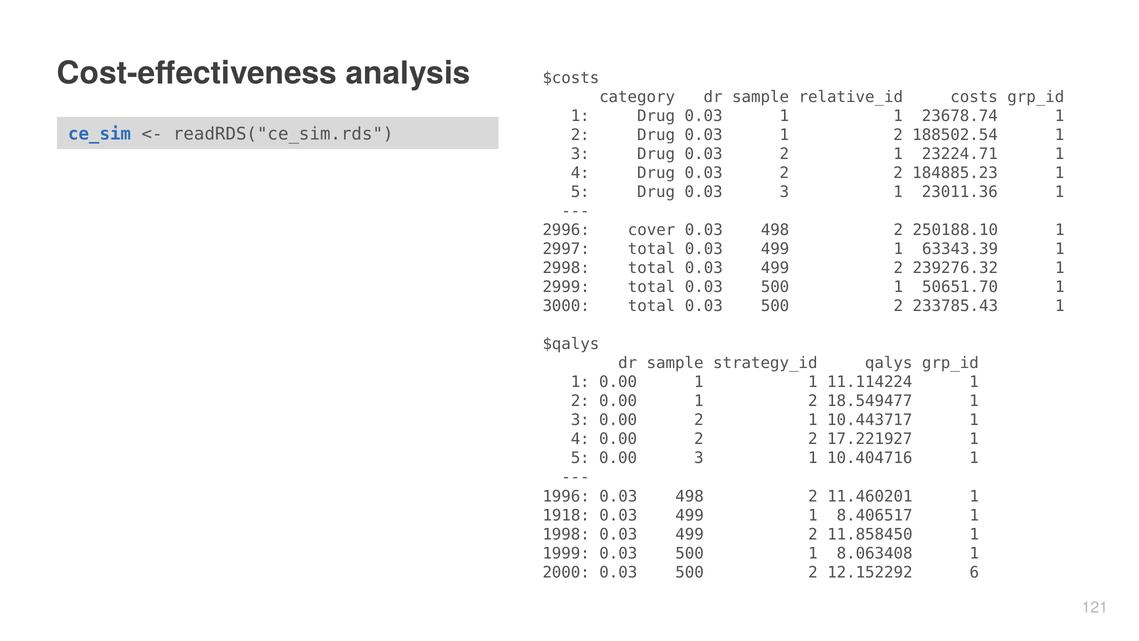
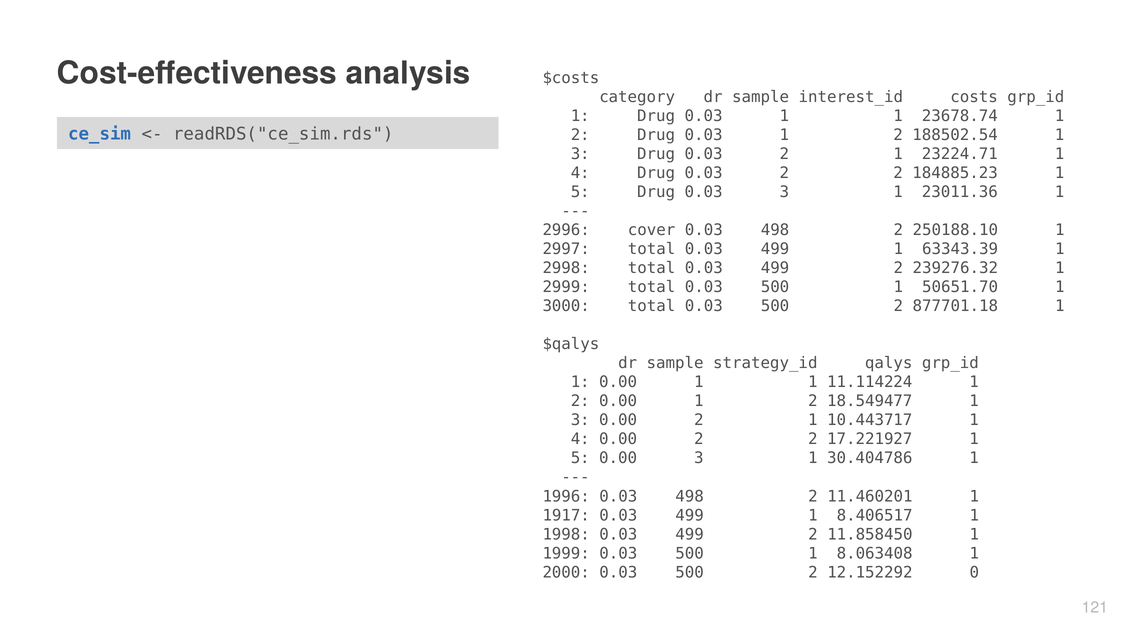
relative_id: relative_id -> interest_id
233785.43: 233785.43 -> 877701.18
10.404716: 10.404716 -> 30.404786
1918: 1918 -> 1917
6: 6 -> 0
